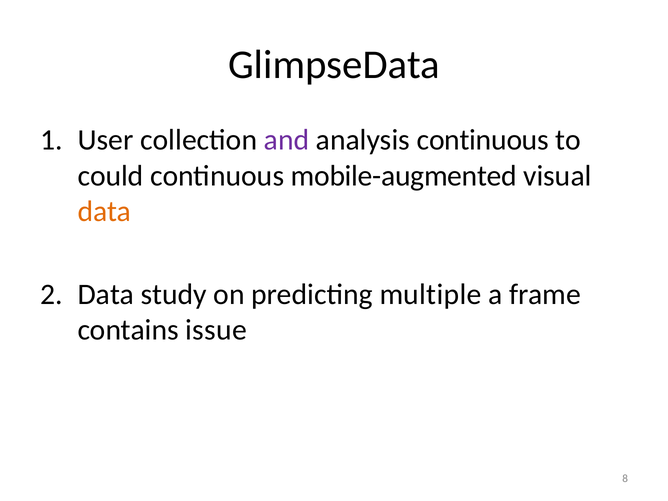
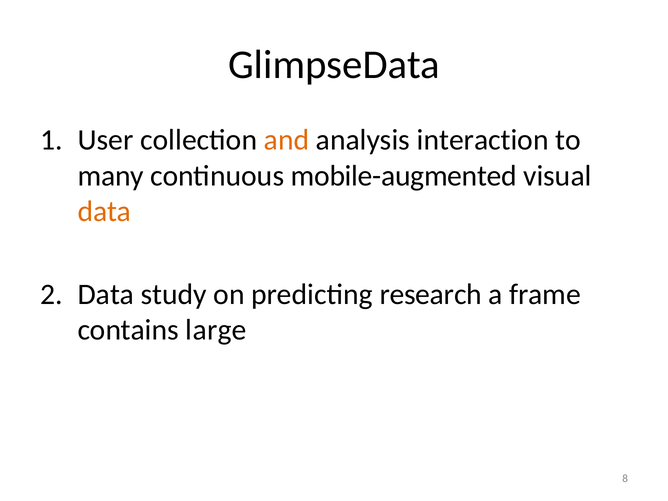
and colour: purple -> orange
analysis continuous: continuous -> interaction
could: could -> many
multiple: multiple -> research
issue: issue -> large
